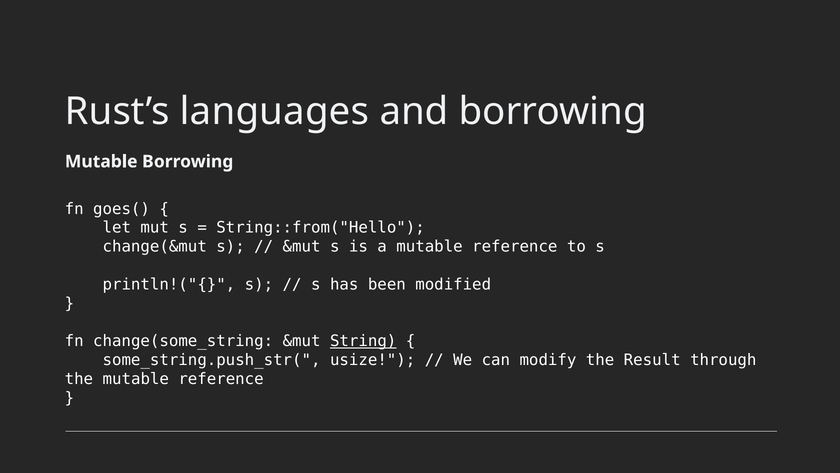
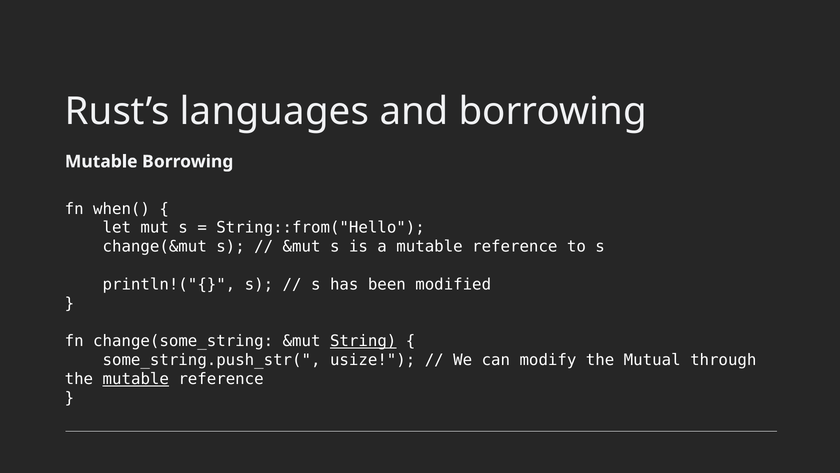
goes(: goes( -> when(
Result: Result -> Mutual
mutable at (136, 379) underline: none -> present
